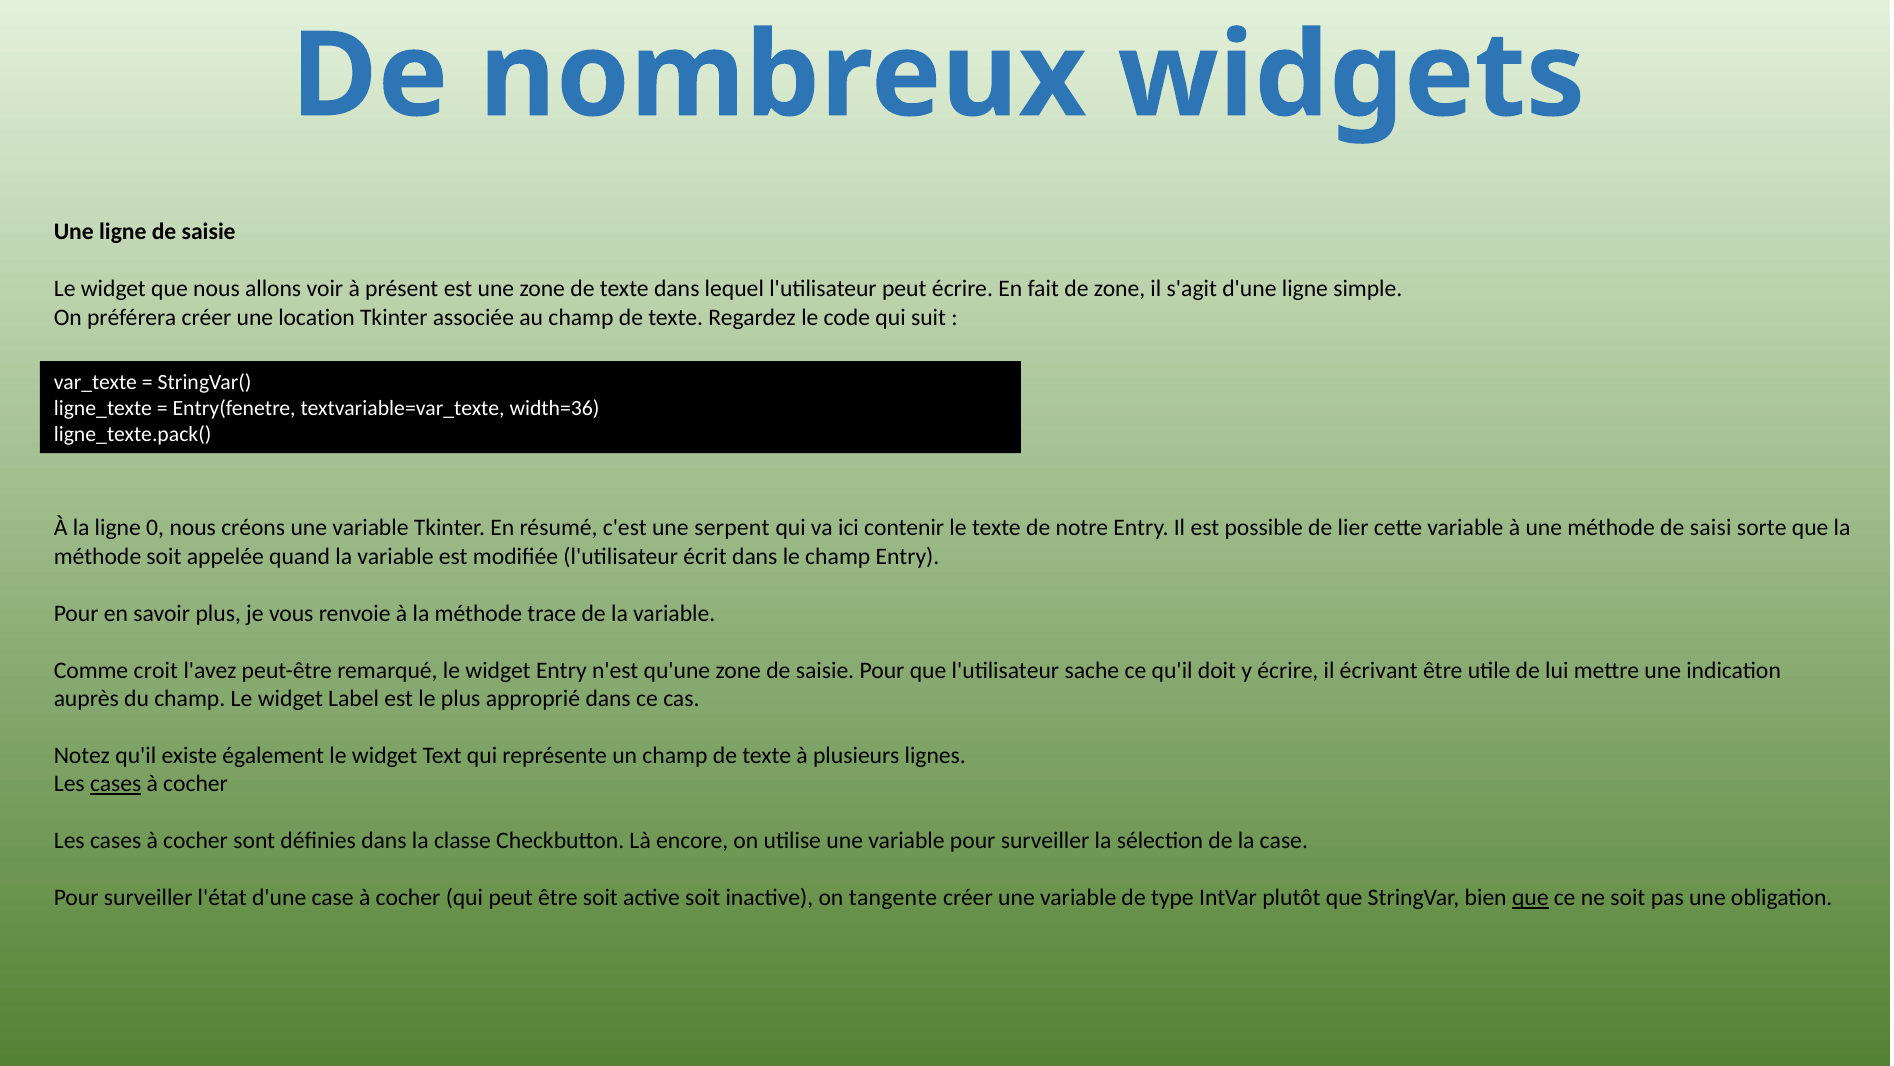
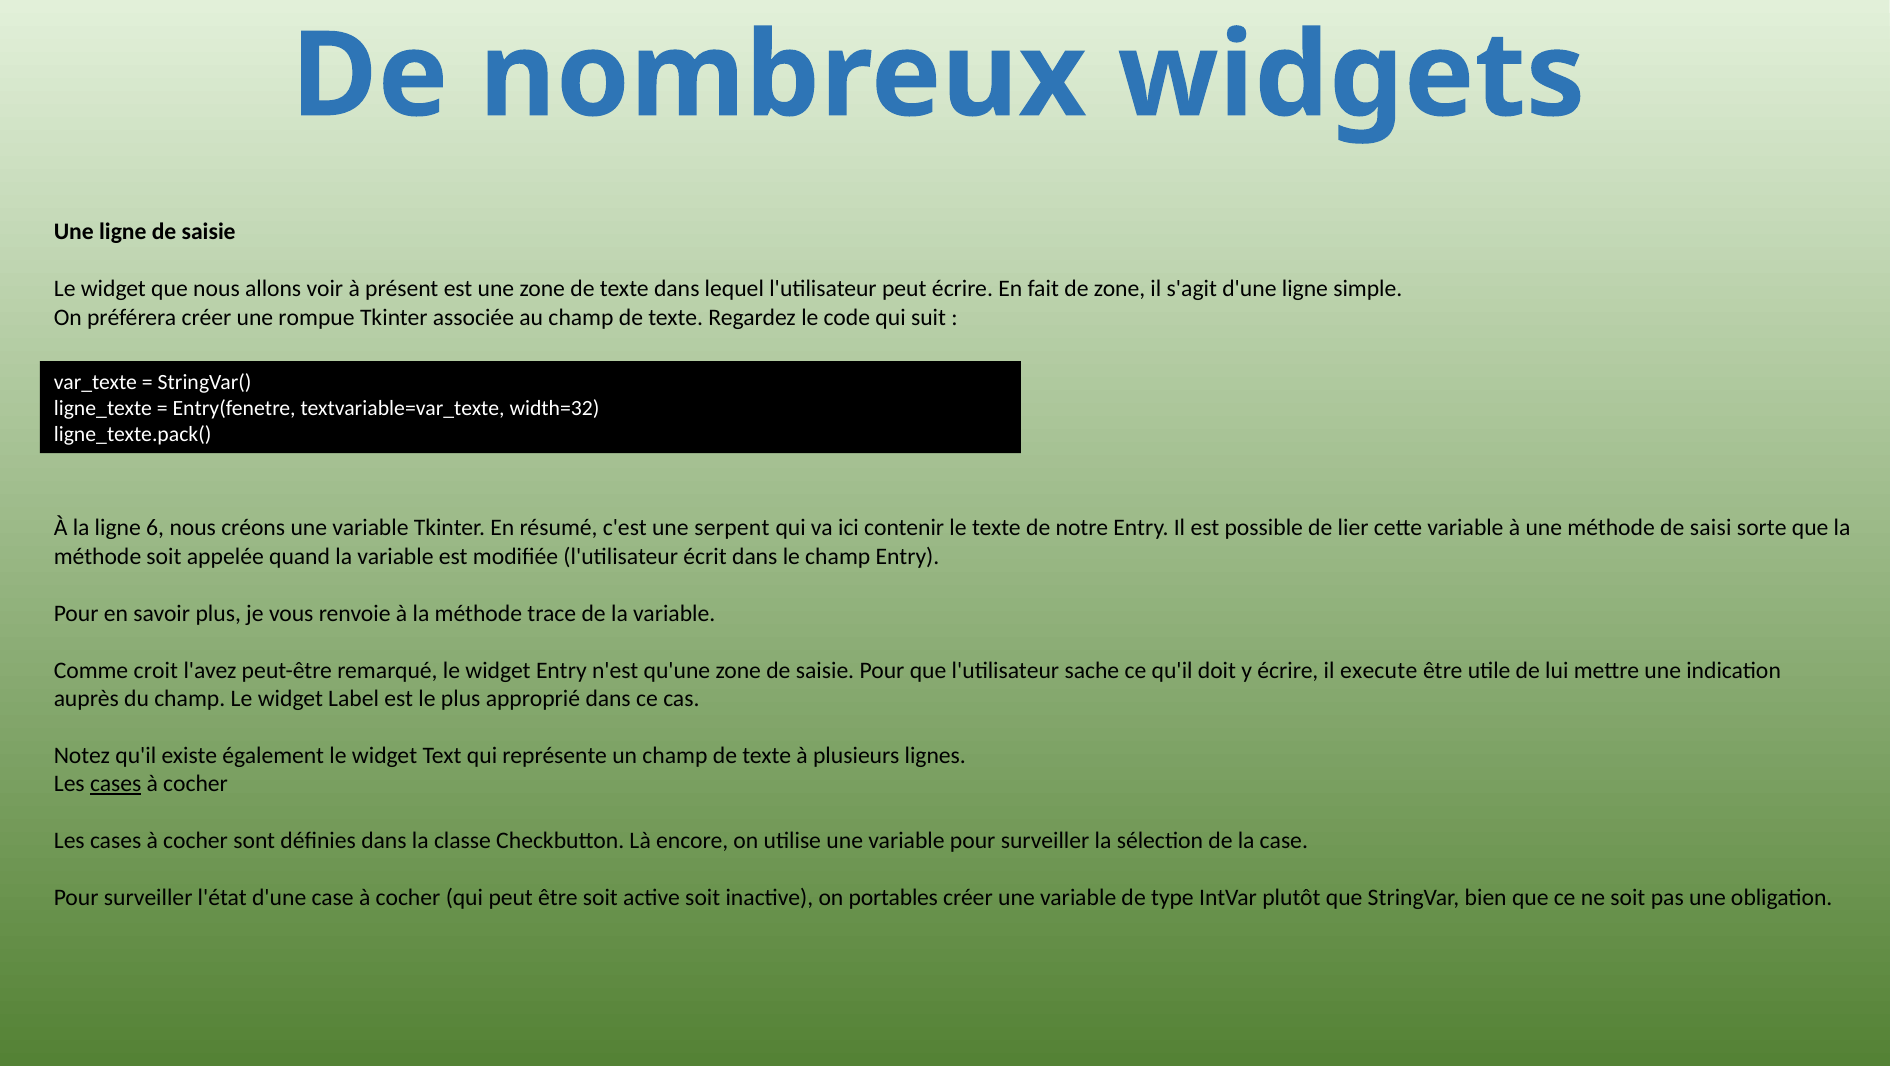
location: location -> rompue
width=36: width=36 -> width=32
0: 0 -> 6
écrivant: écrivant -> execute
tangente: tangente -> portables
que at (1530, 897) underline: present -> none
